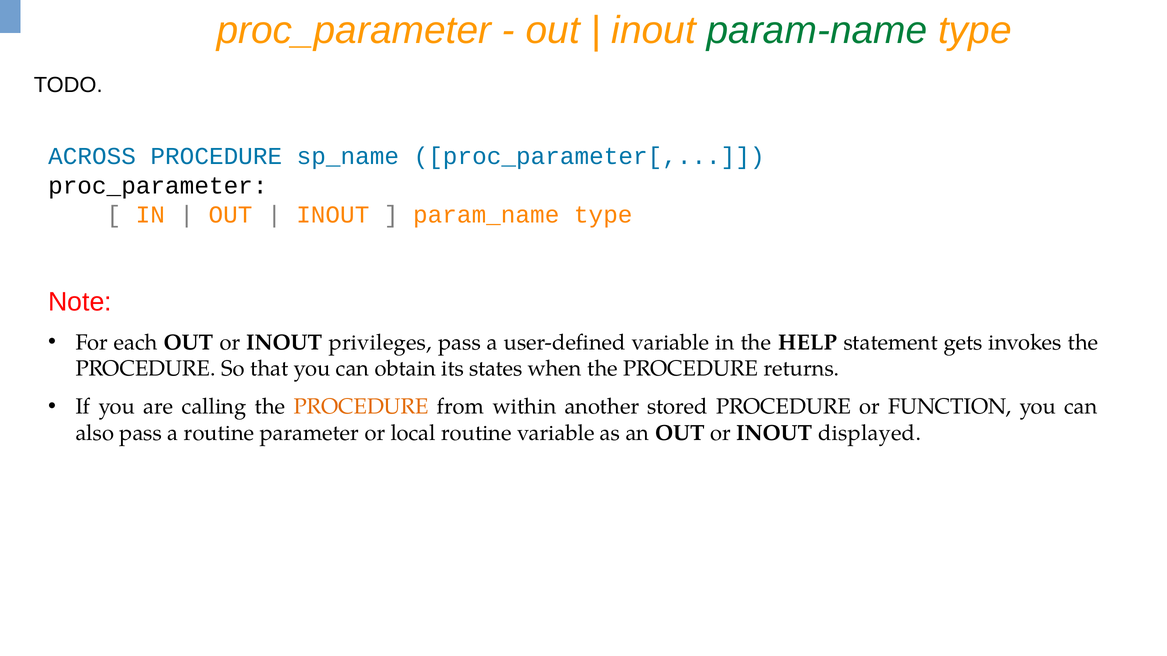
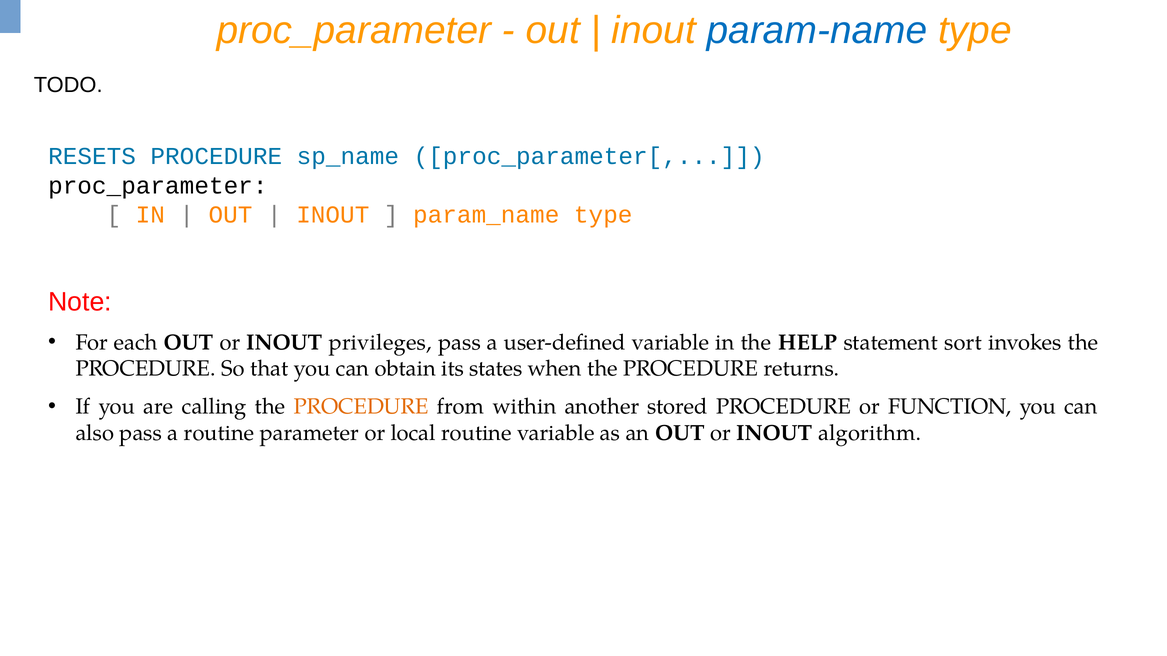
param-name colour: green -> blue
ACROSS: ACROSS -> RESETS
gets: gets -> sort
displayed: displayed -> algorithm
